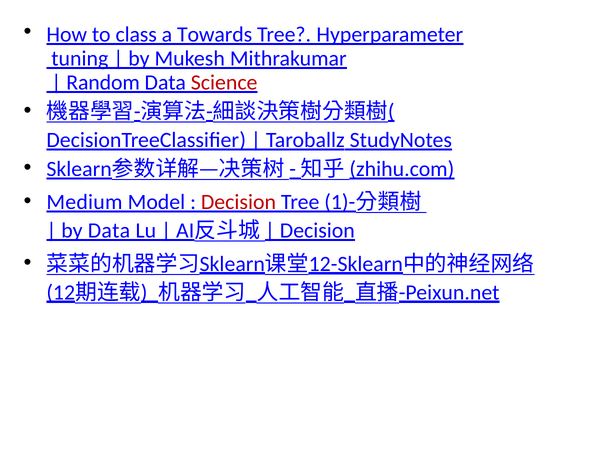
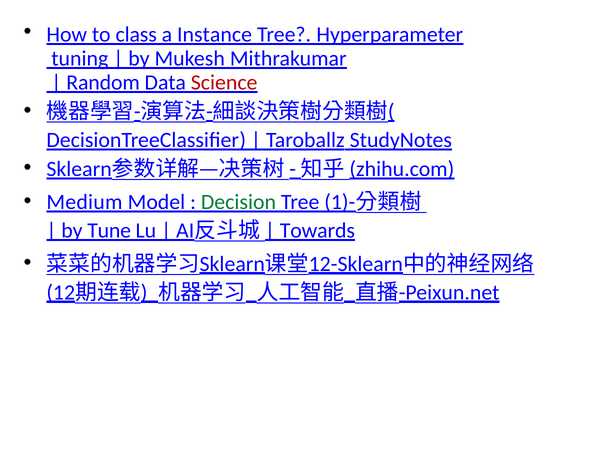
Towards: Towards -> Instance
Decision at (238, 203) colour: red -> green
by Data: Data -> Tune
Decision at (317, 231): Decision -> Towards
